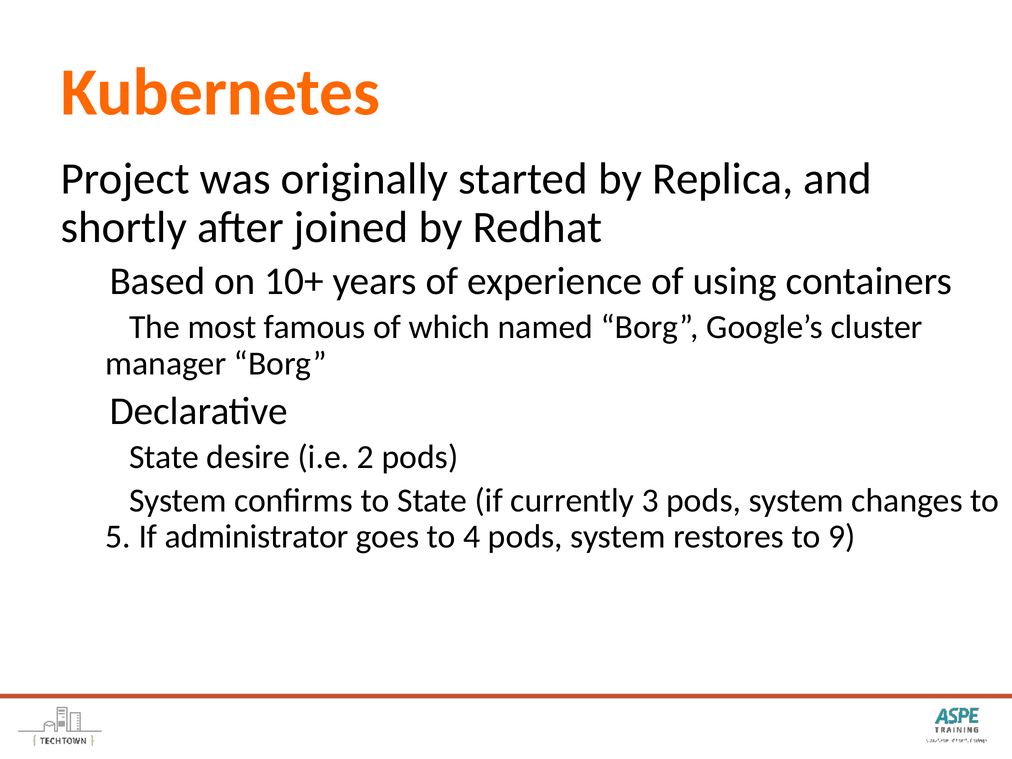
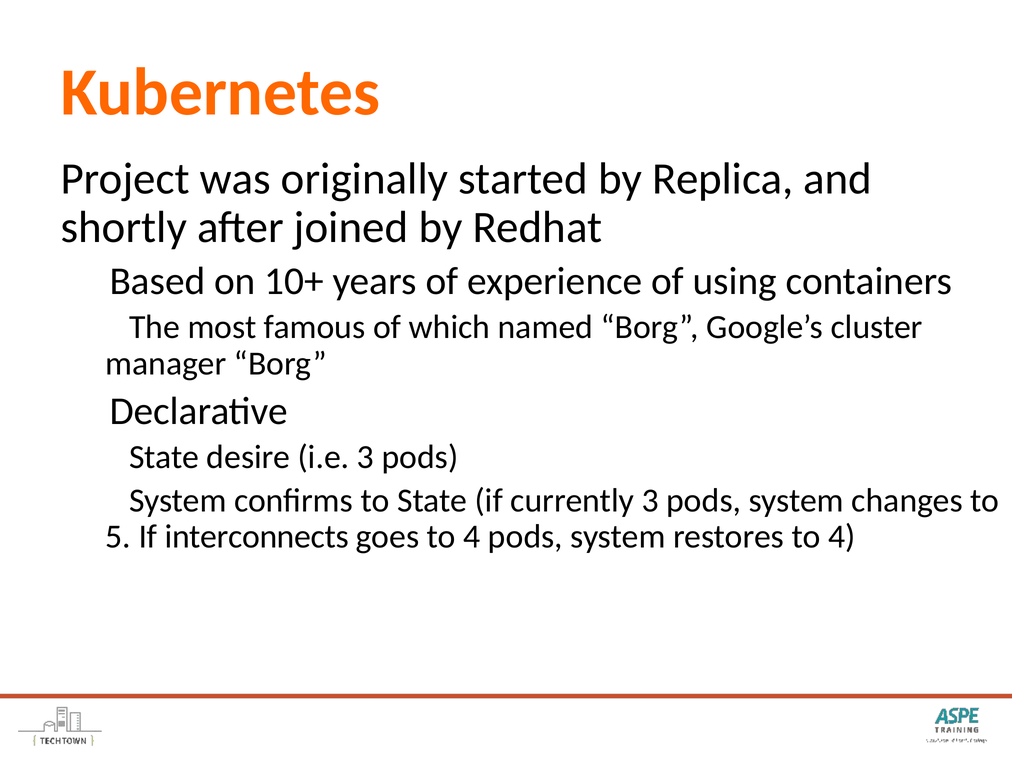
i.e 2: 2 -> 3
administrator: administrator -> interconnects
restores to 9: 9 -> 4
